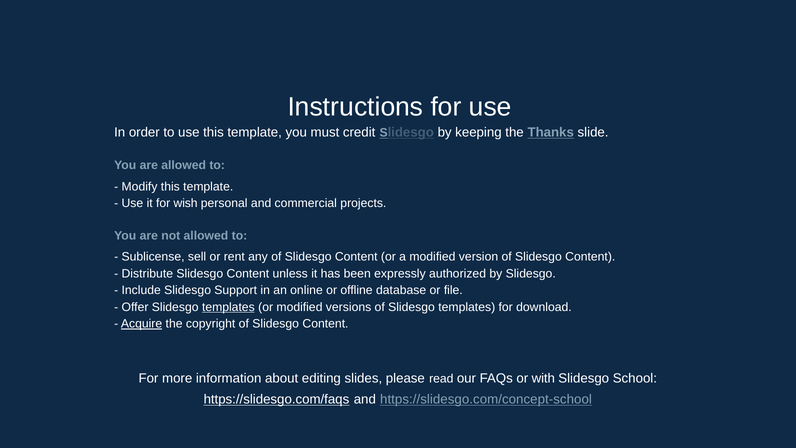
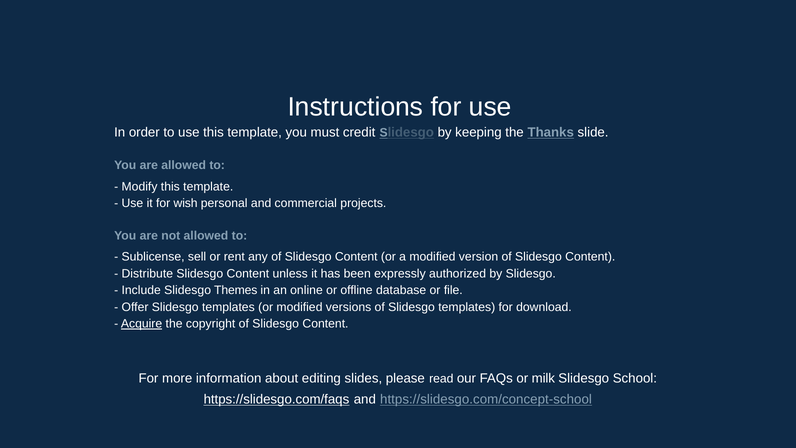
Support: Support -> Themes
templates at (228, 307) underline: present -> none
with: with -> milk
